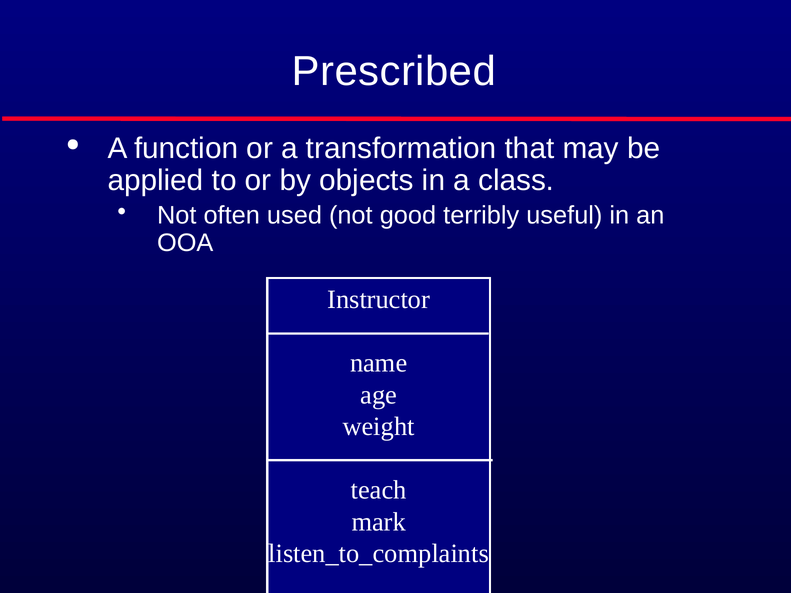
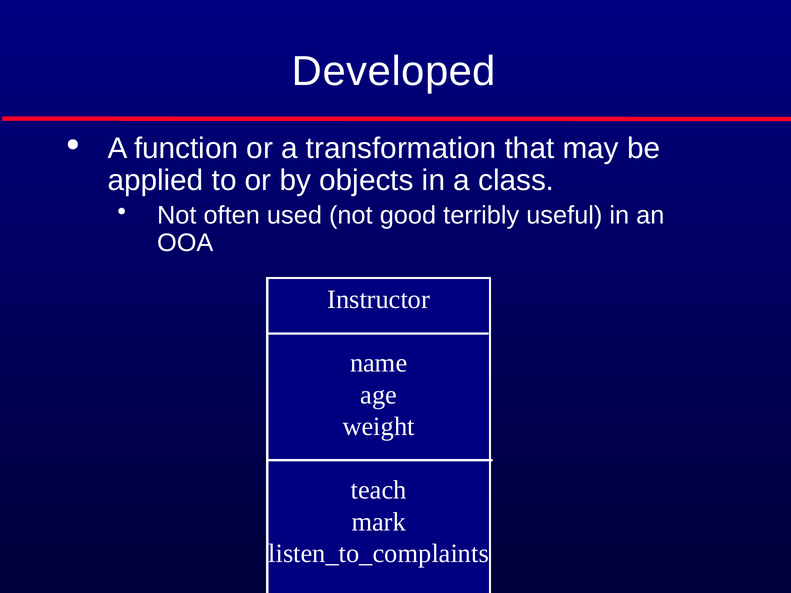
Prescribed: Prescribed -> Developed
